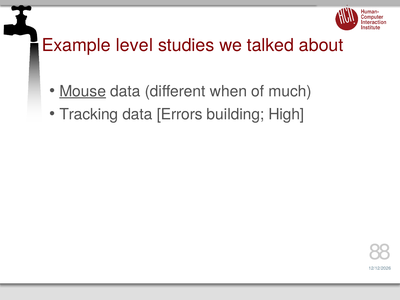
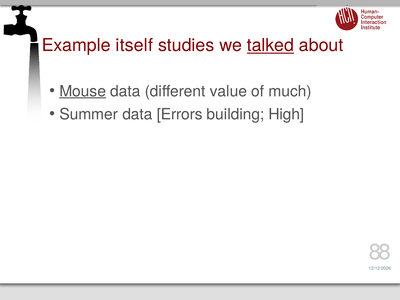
level: level -> itself
talked underline: none -> present
when: when -> value
Tracking: Tracking -> Summer
